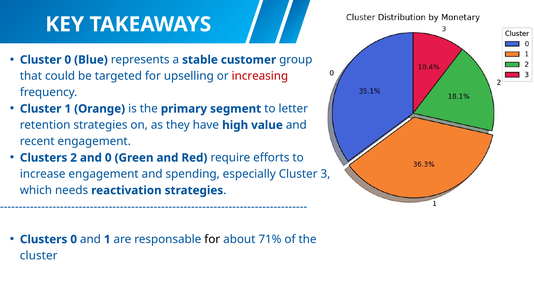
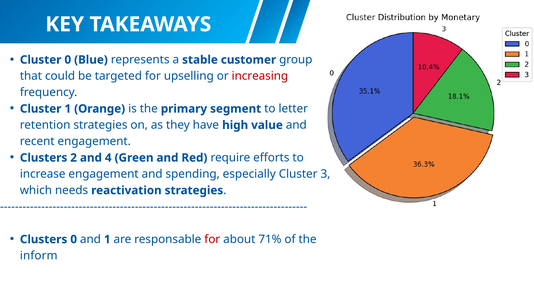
and 0: 0 -> 4
for at (212, 240) colour: black -> red
cluster at (39, 256): cluster -> inform
